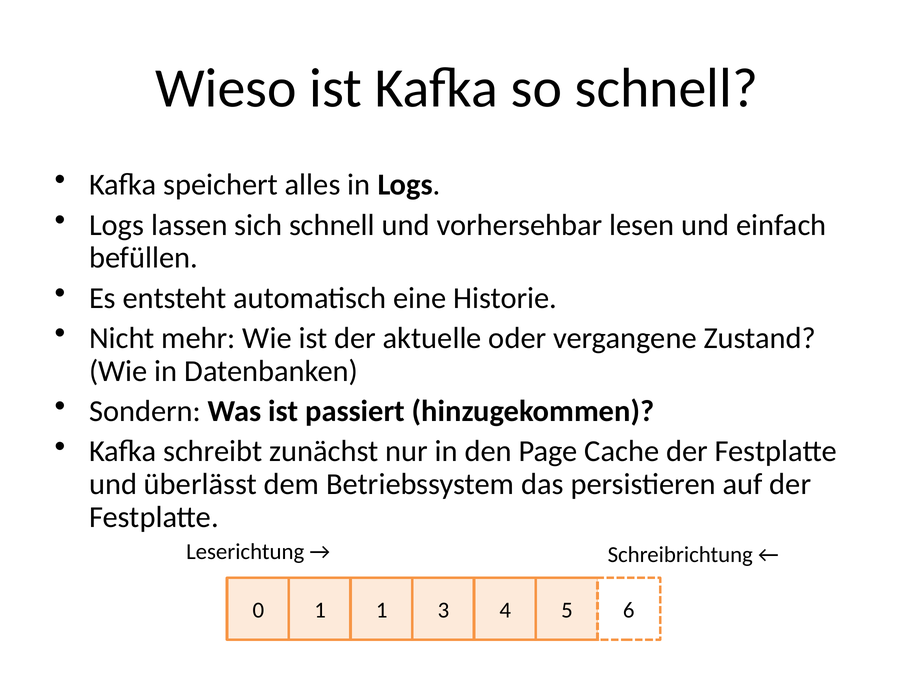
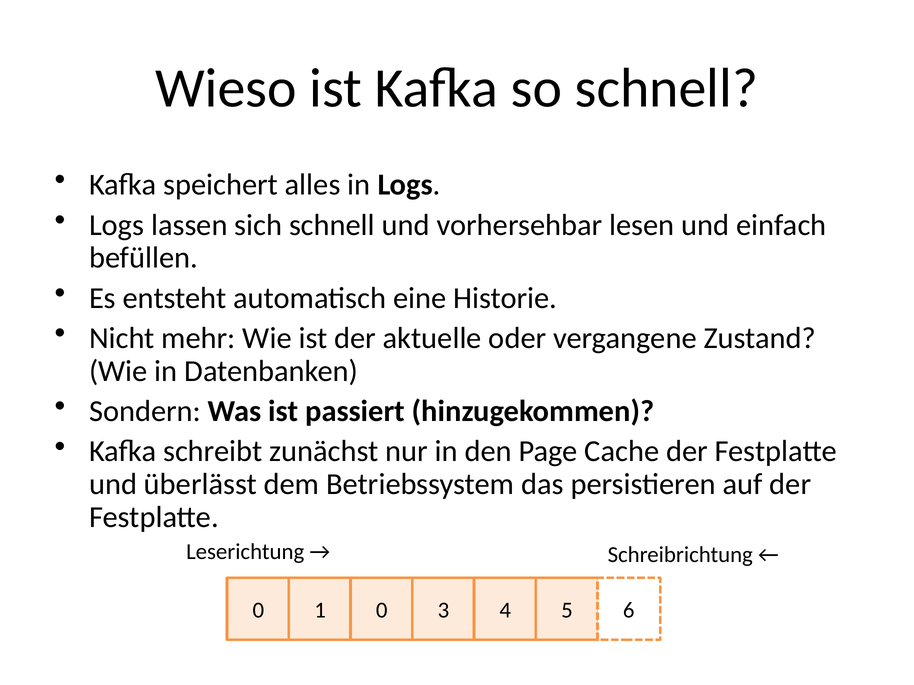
1 1: 1 -> 0
